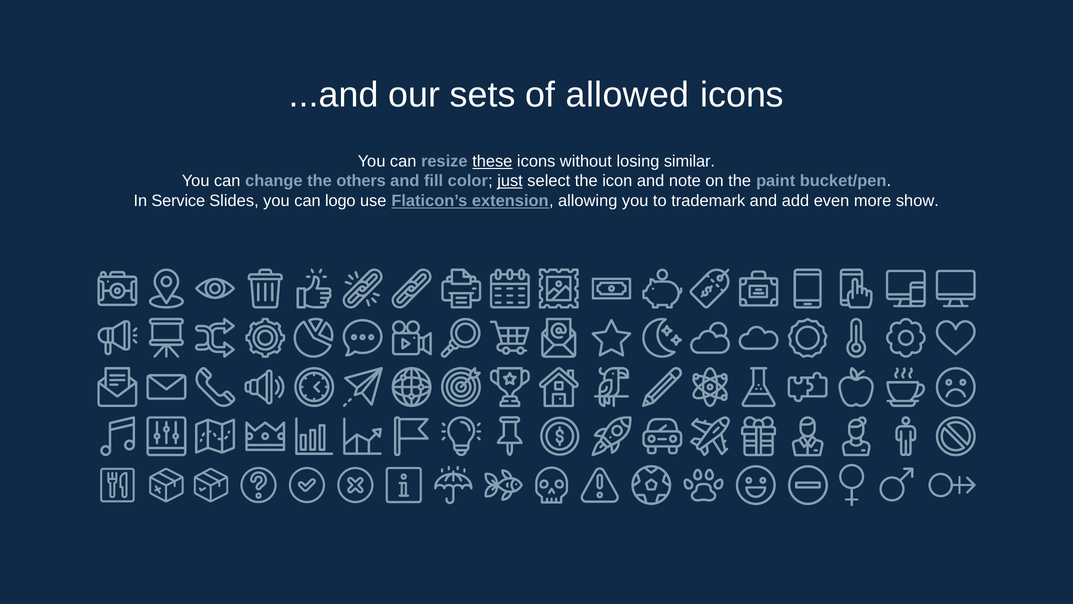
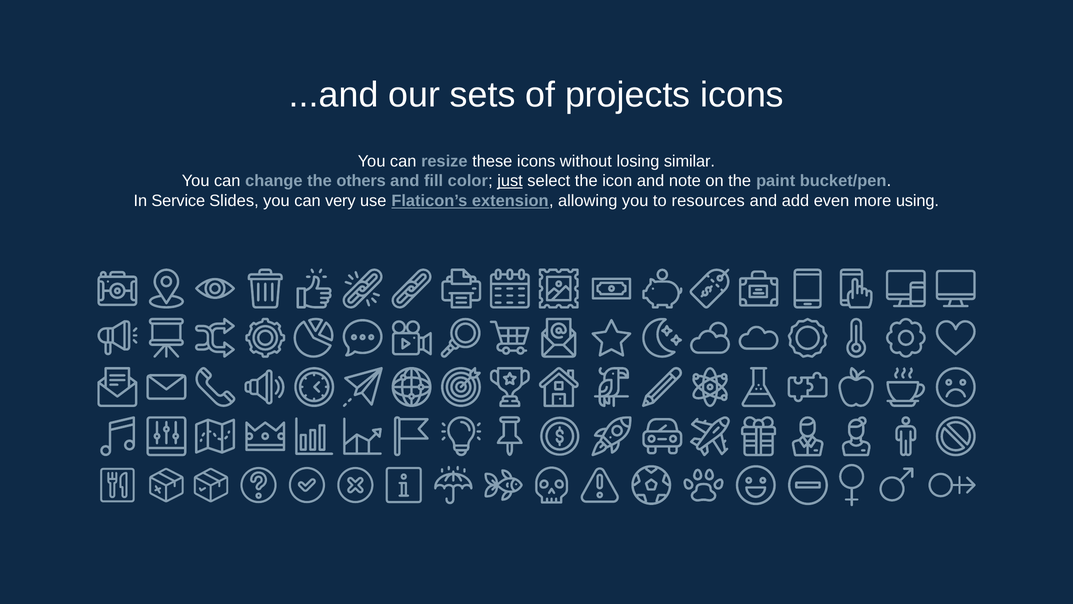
allowed: allowed -> projects
these underline: present -> none
logo: logo -> very
trademark: trademark -> resources
show: show -> using
